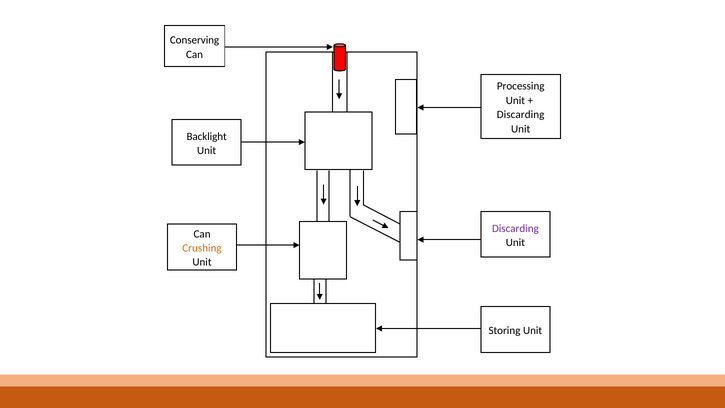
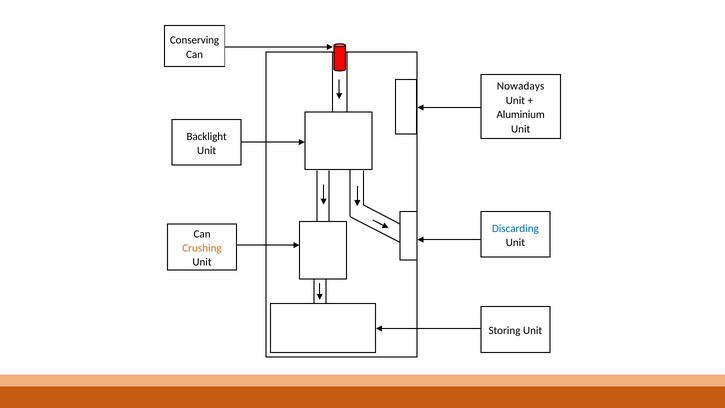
Processing: Processing -> Nowadays
Discarding at (521, 115): Discarding -> Aluminium
Discarding at (515, 228) colour: purple -> blue
